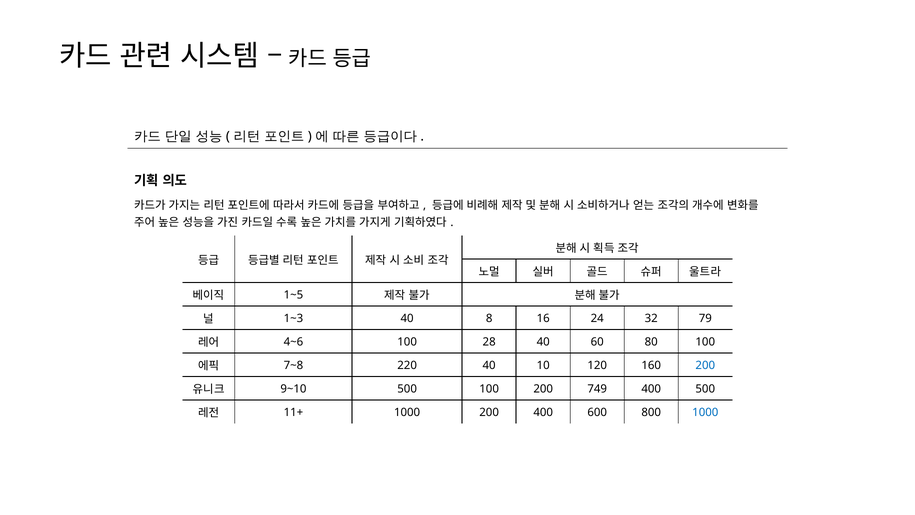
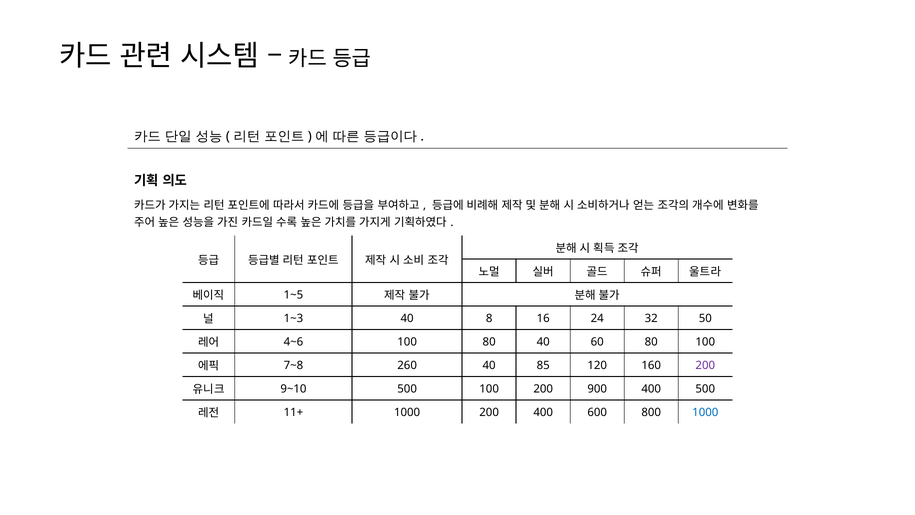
79: 79 -> 50
100 28: 28 -> 80
220: 220 -> 260
10: 10 -> 85
200 at (705, 365) colour: blue -> purple
749: 749 -> 900
